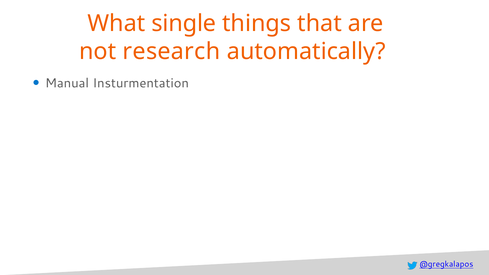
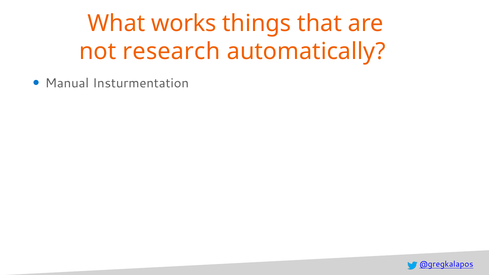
single: single -> works
